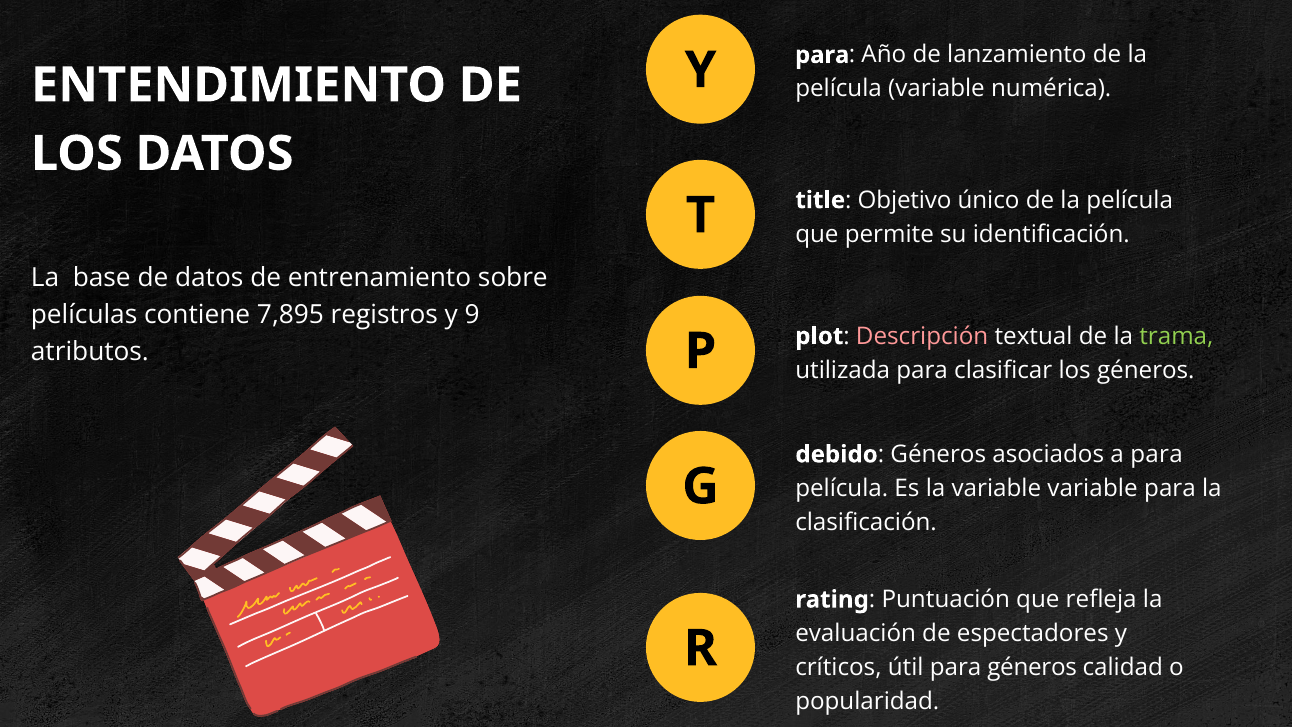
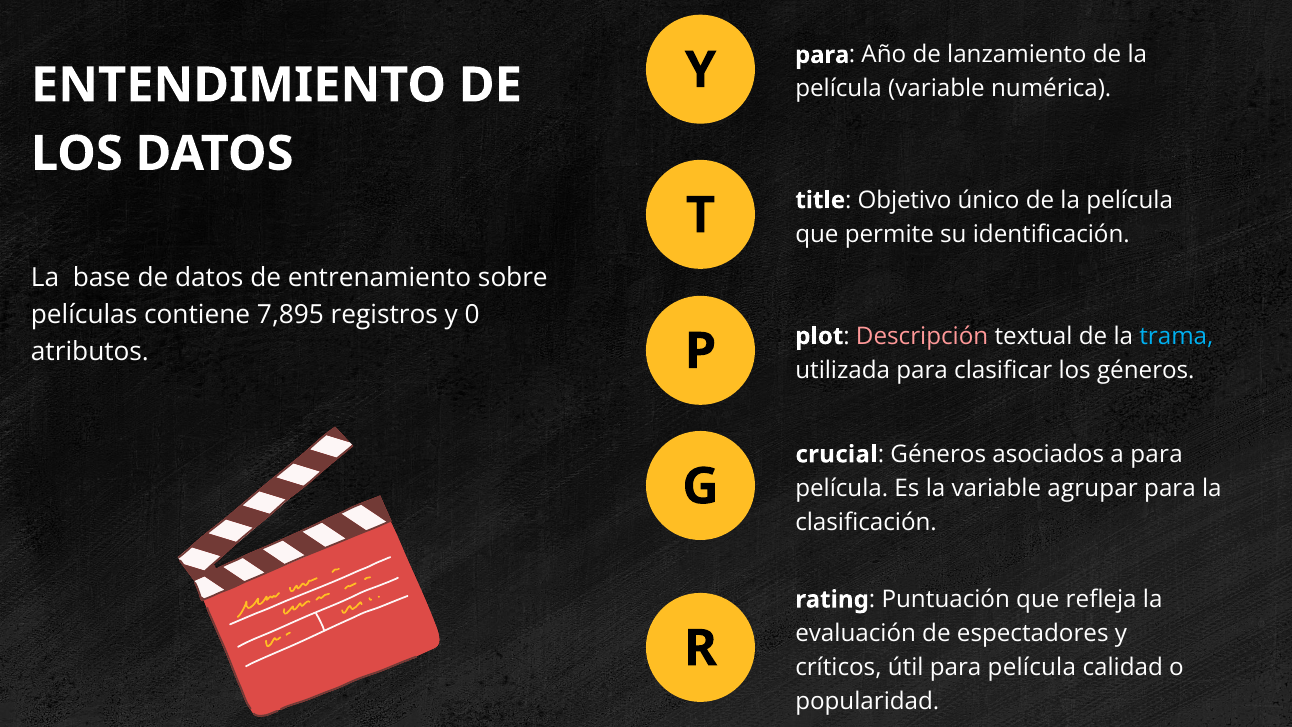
9: 9 -> 0
trama colour: light green -> light blue
debido: debido -> crucial
variable variable: variable -> agrupar
útil para géneros: géneros -> película
